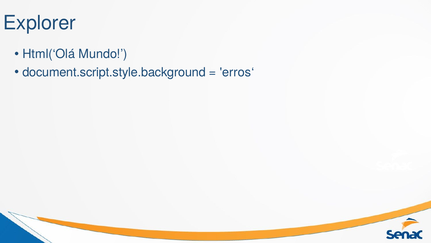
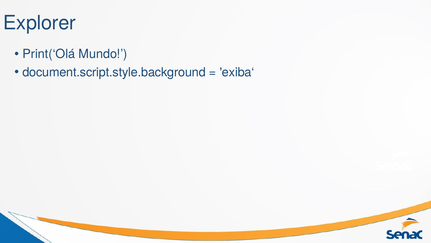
Html(‘Olá: Html(‘Olá -> Print(‘Olá
erros‘: erros‘ -> exiba‘
